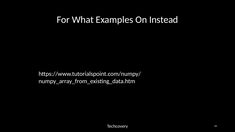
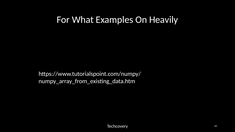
Instead: Instead -> Heavily
